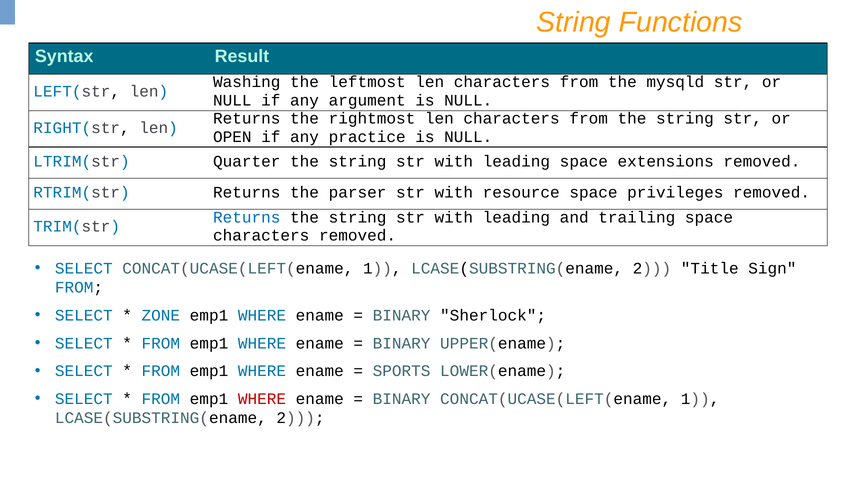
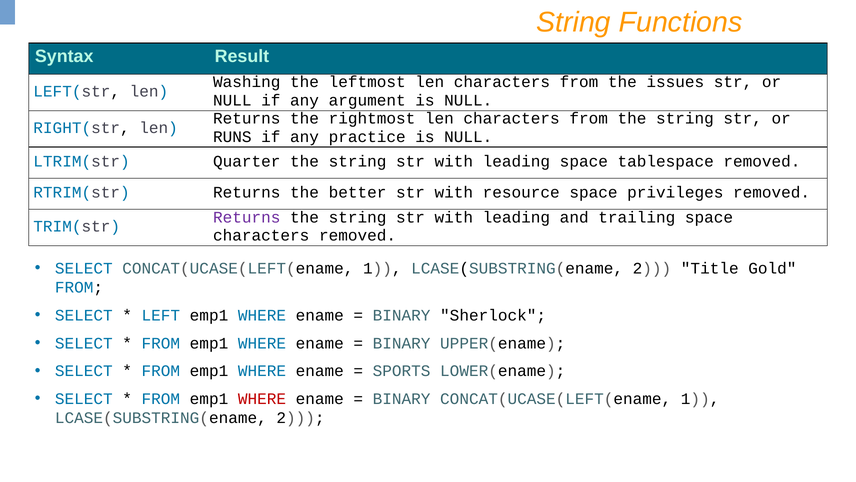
mysqld: mysqld -> issues
OPEN: OPEN -> RUNS
extensions: extensions -> tablespace
parser: parser -> better
Returns at (247, 217) colour: blue -> purple
Sign: Sign -> Gold
ZONE: ZONE -> LEFT
